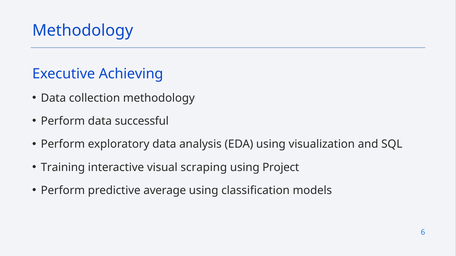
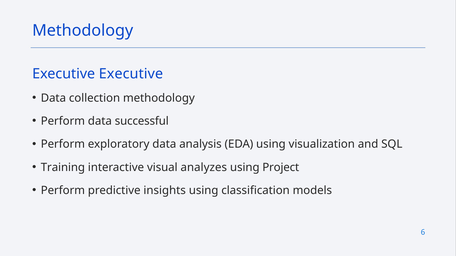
Executive Achieving: Achieving -> Executive
scraping: scraping -> analyzes
average: average -> insights
